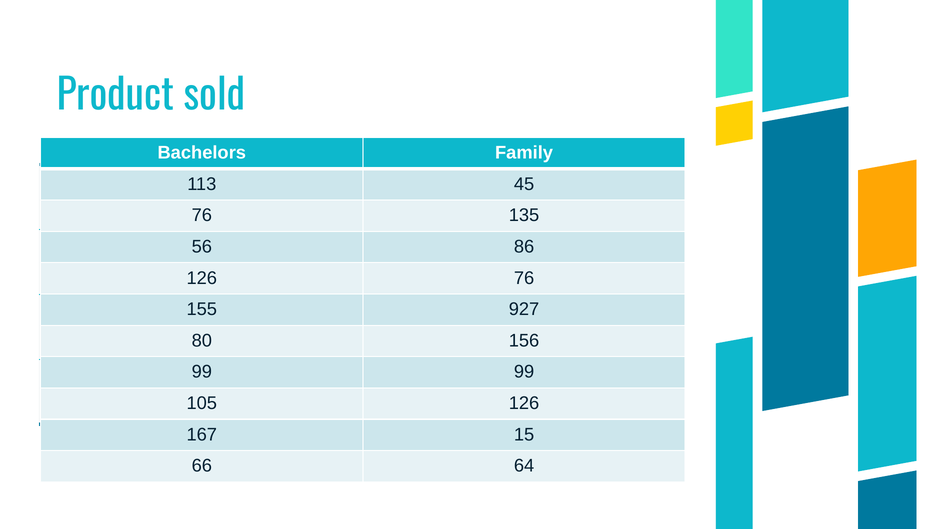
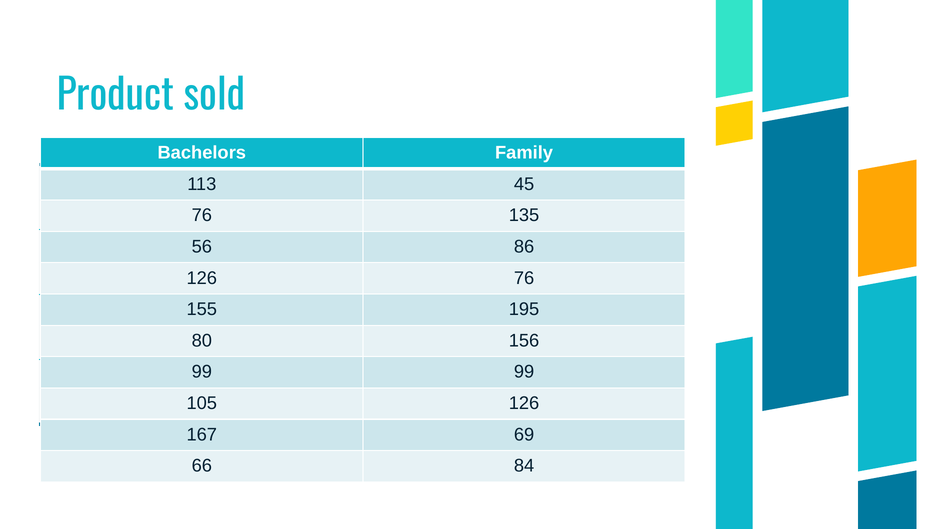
927: 927 -> 195
167 15: 15 -> 69
64: 64 -> 84
